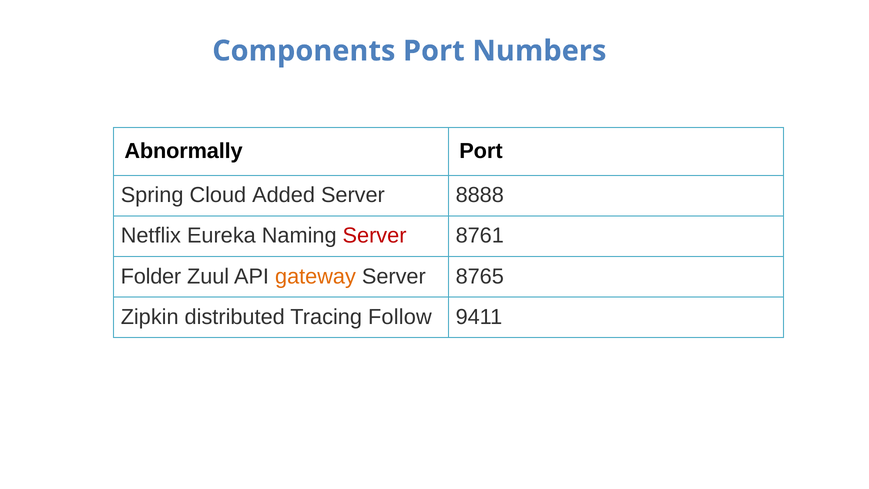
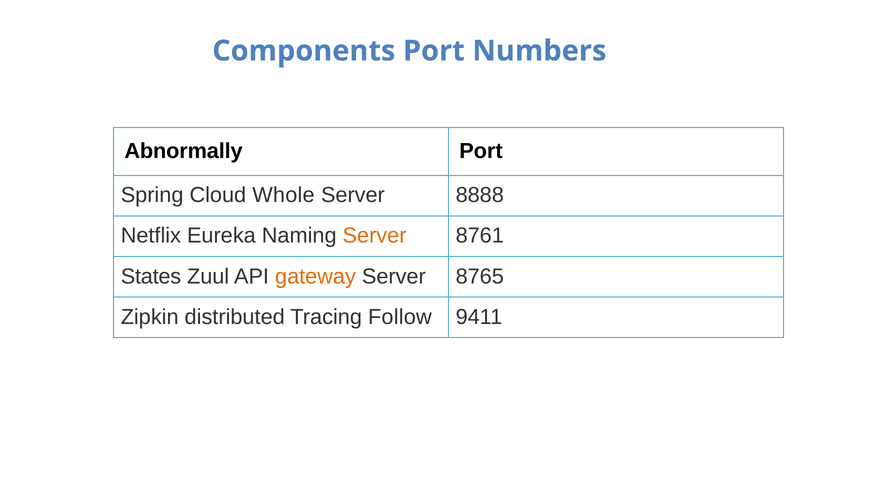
Added: Added -> Whole
Server at (375, 236) colour: red -> orange
Folder: Folder -> States
